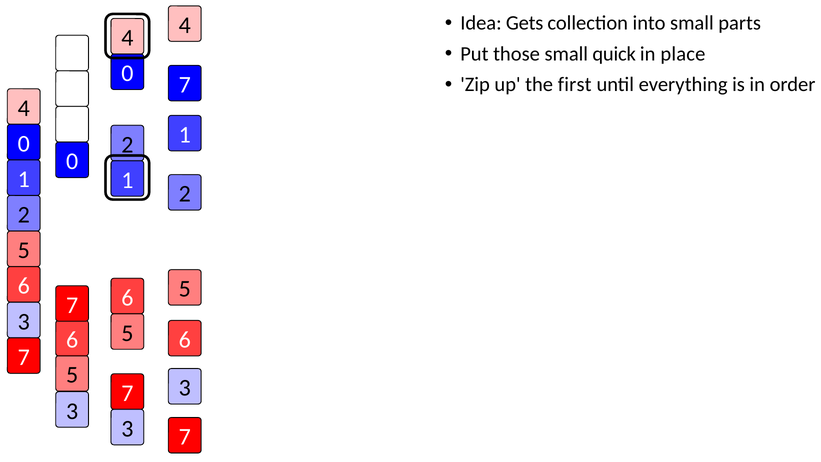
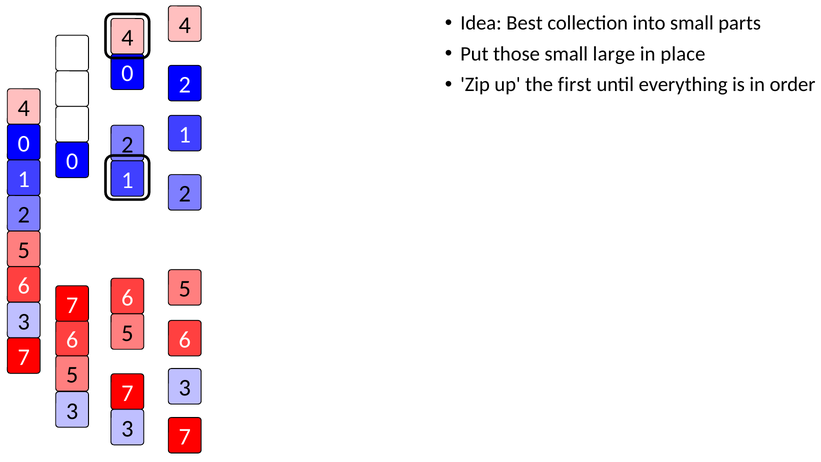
Gets: Gets -> Best
quick: quick -> large
0 7: 7 -> 2
